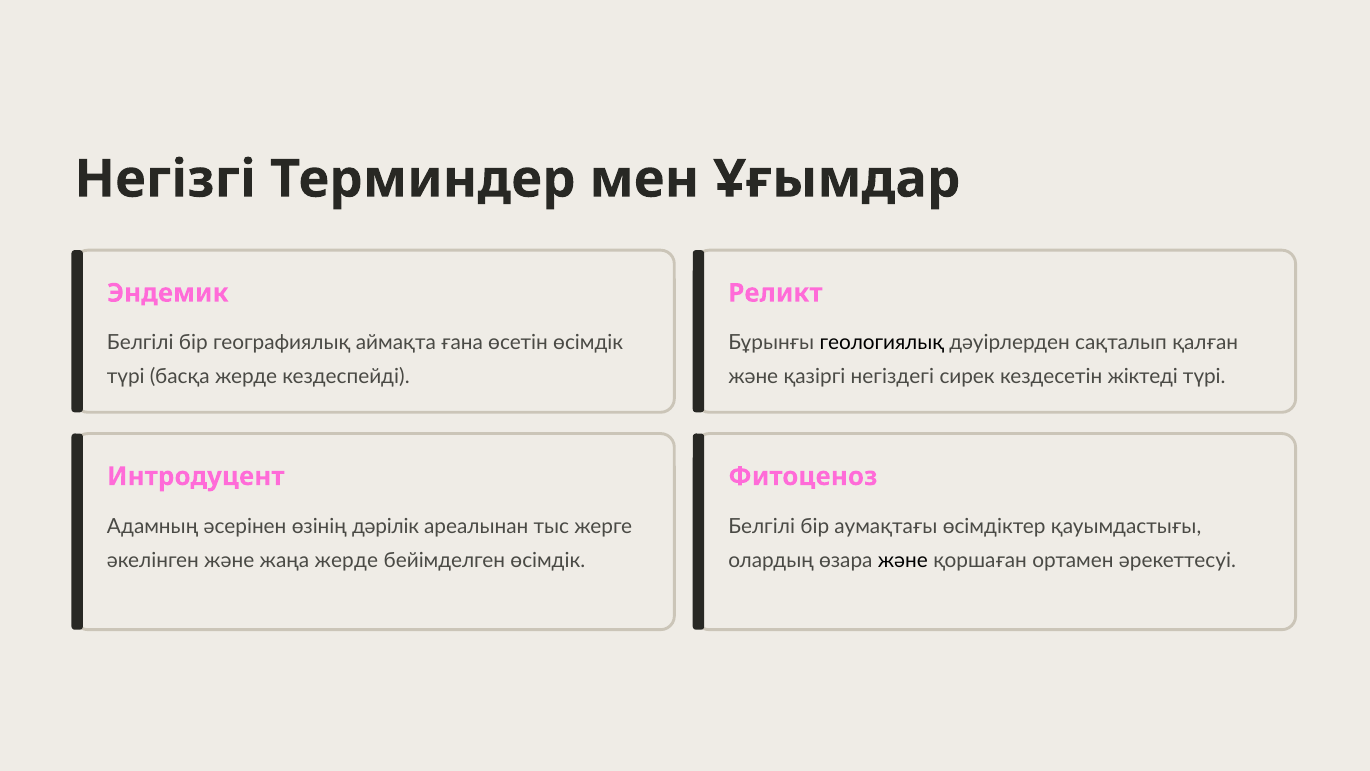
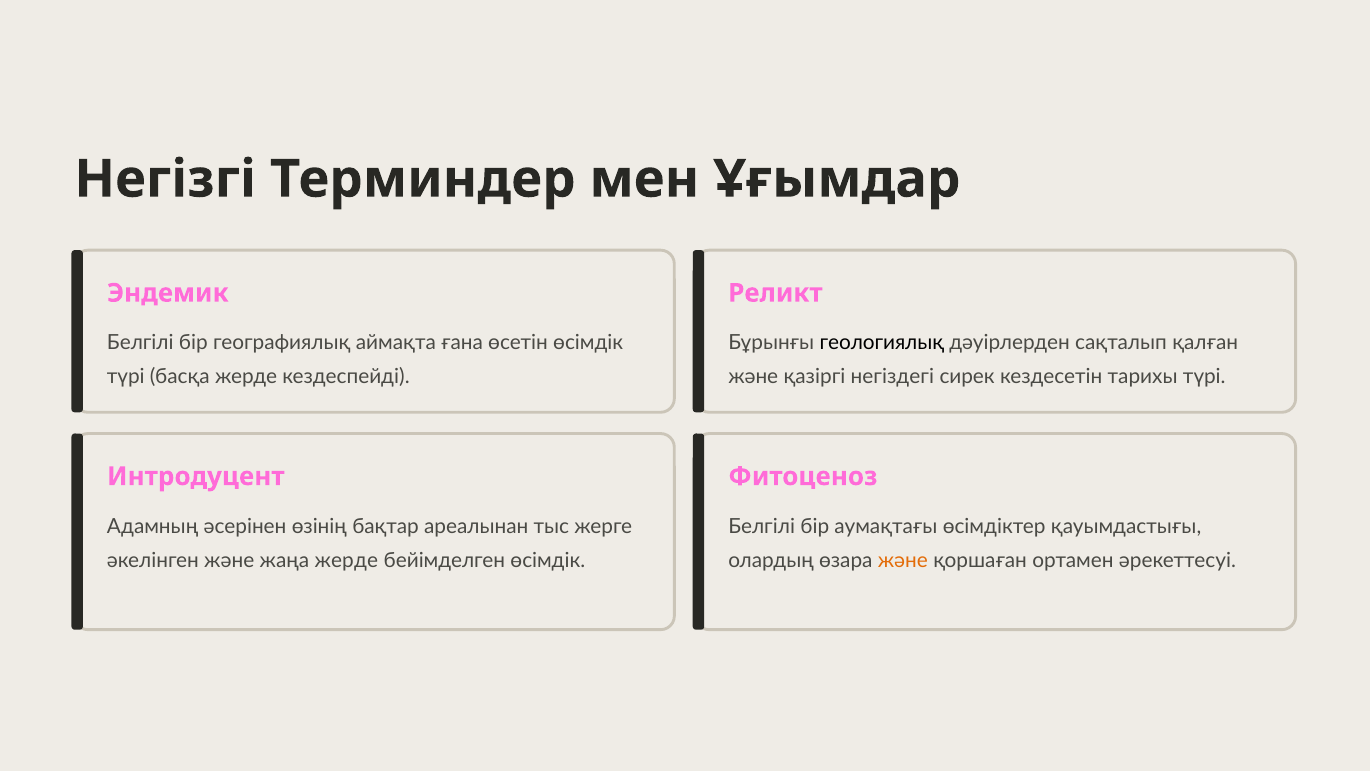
жіктеді: жіктеді -> тарихы
дәрілік: дәрілік -> бақтар
және at (903, 560) colour: black -> orange
